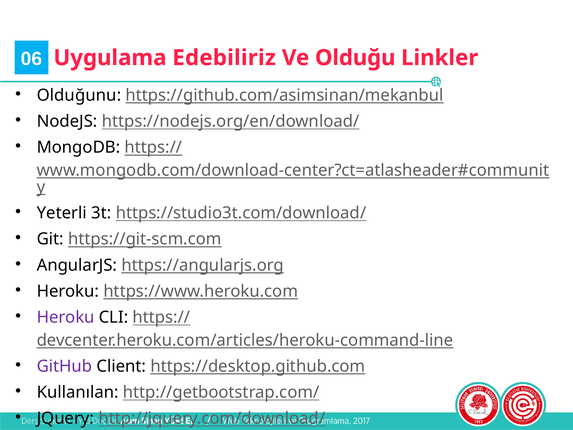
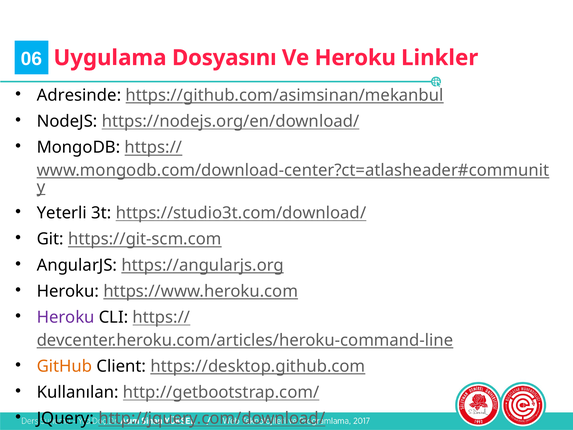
Edebiliriz: Edebiliriz -> Dosyasını
Ve Olduğu: Olduğu -> Heroku
Olduğunu: Olduğunu -> Adresinde
GitHub colour: purple -> orange
